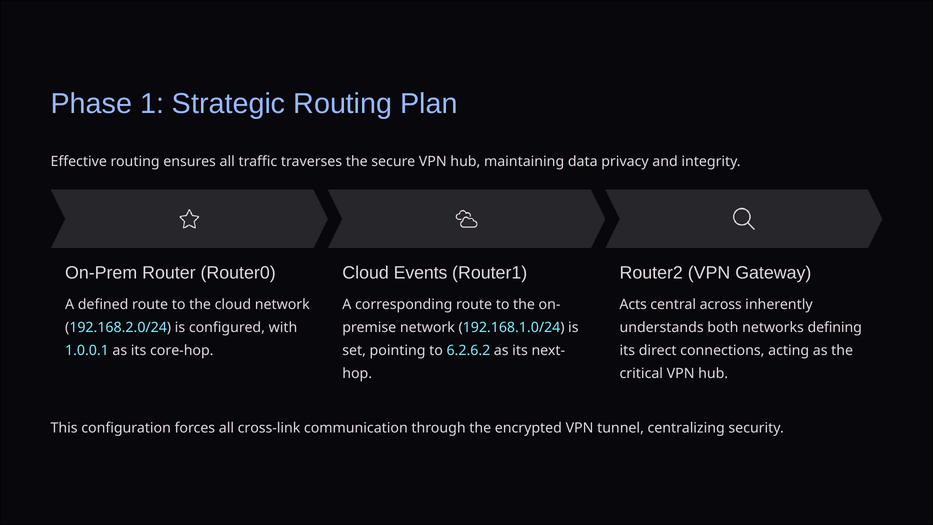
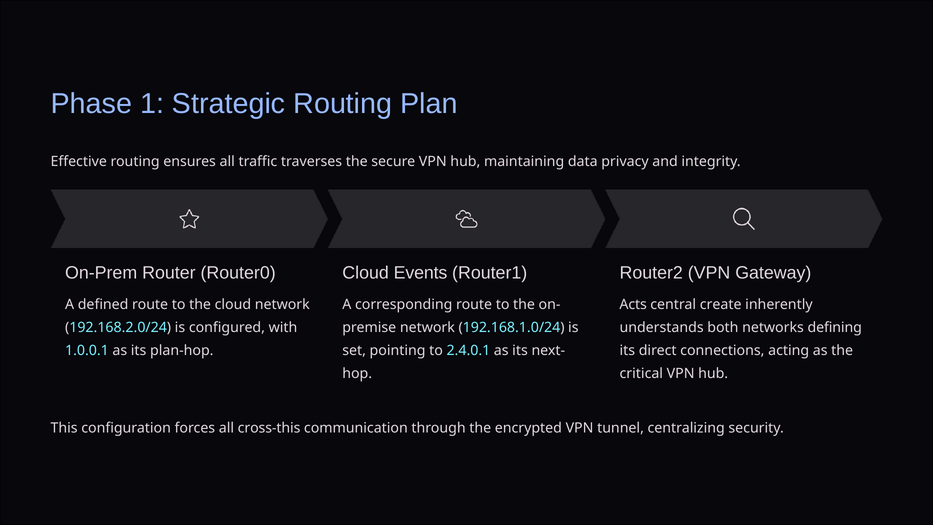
across: across -> create
6.2.6.2: 6.2.6.2 -> 2.4.0.1
core-hop: core-hop -> plan-hop
cross-link: cross-link -> cross-this
